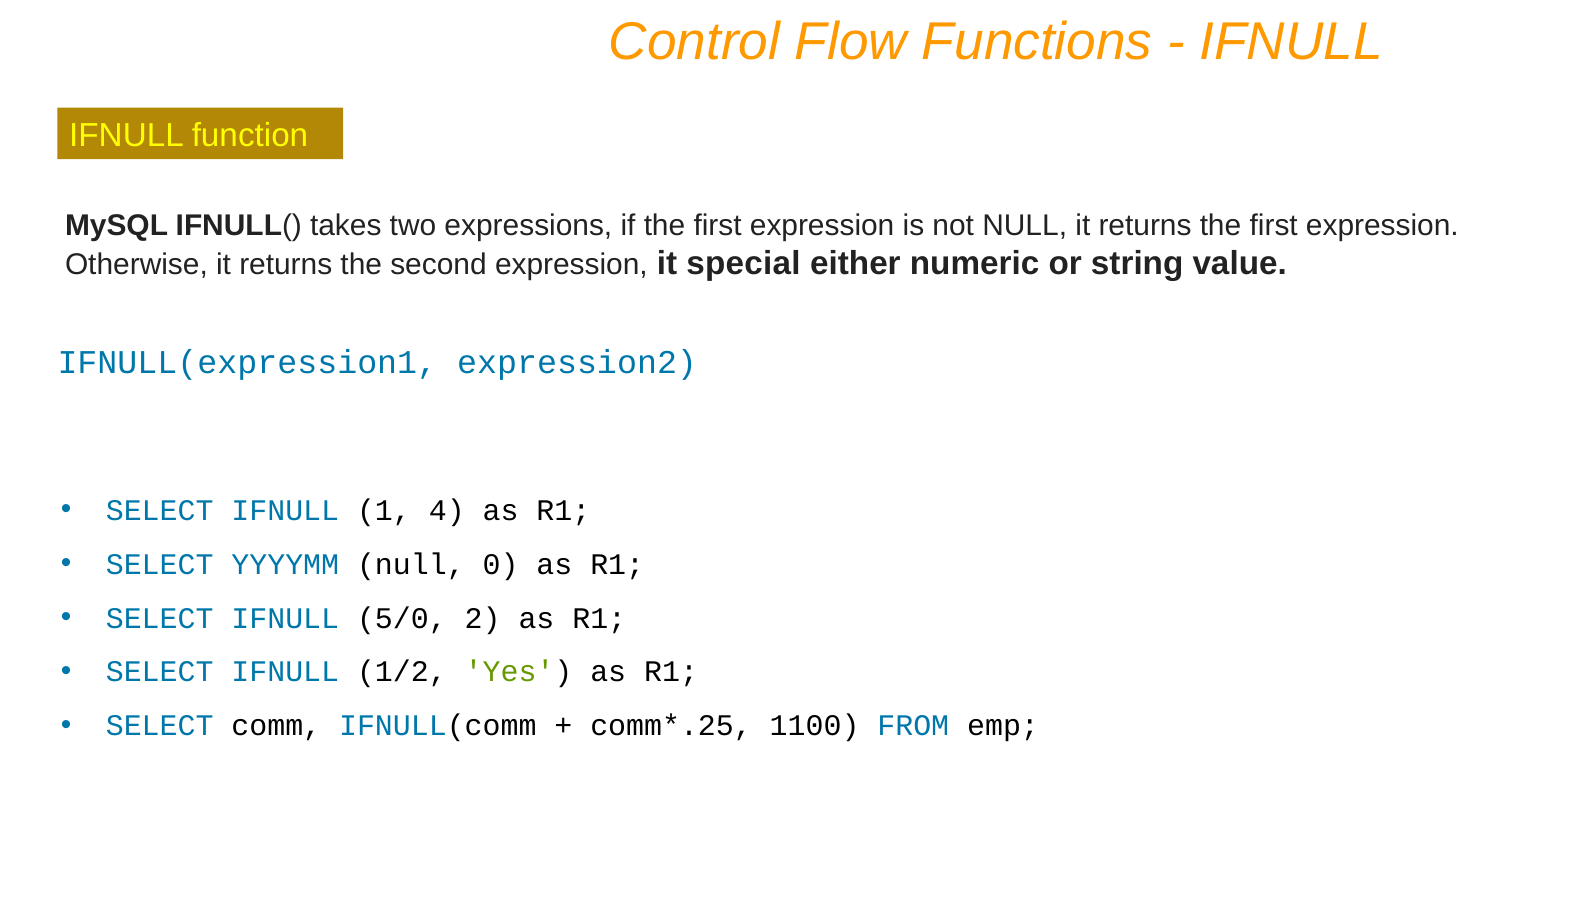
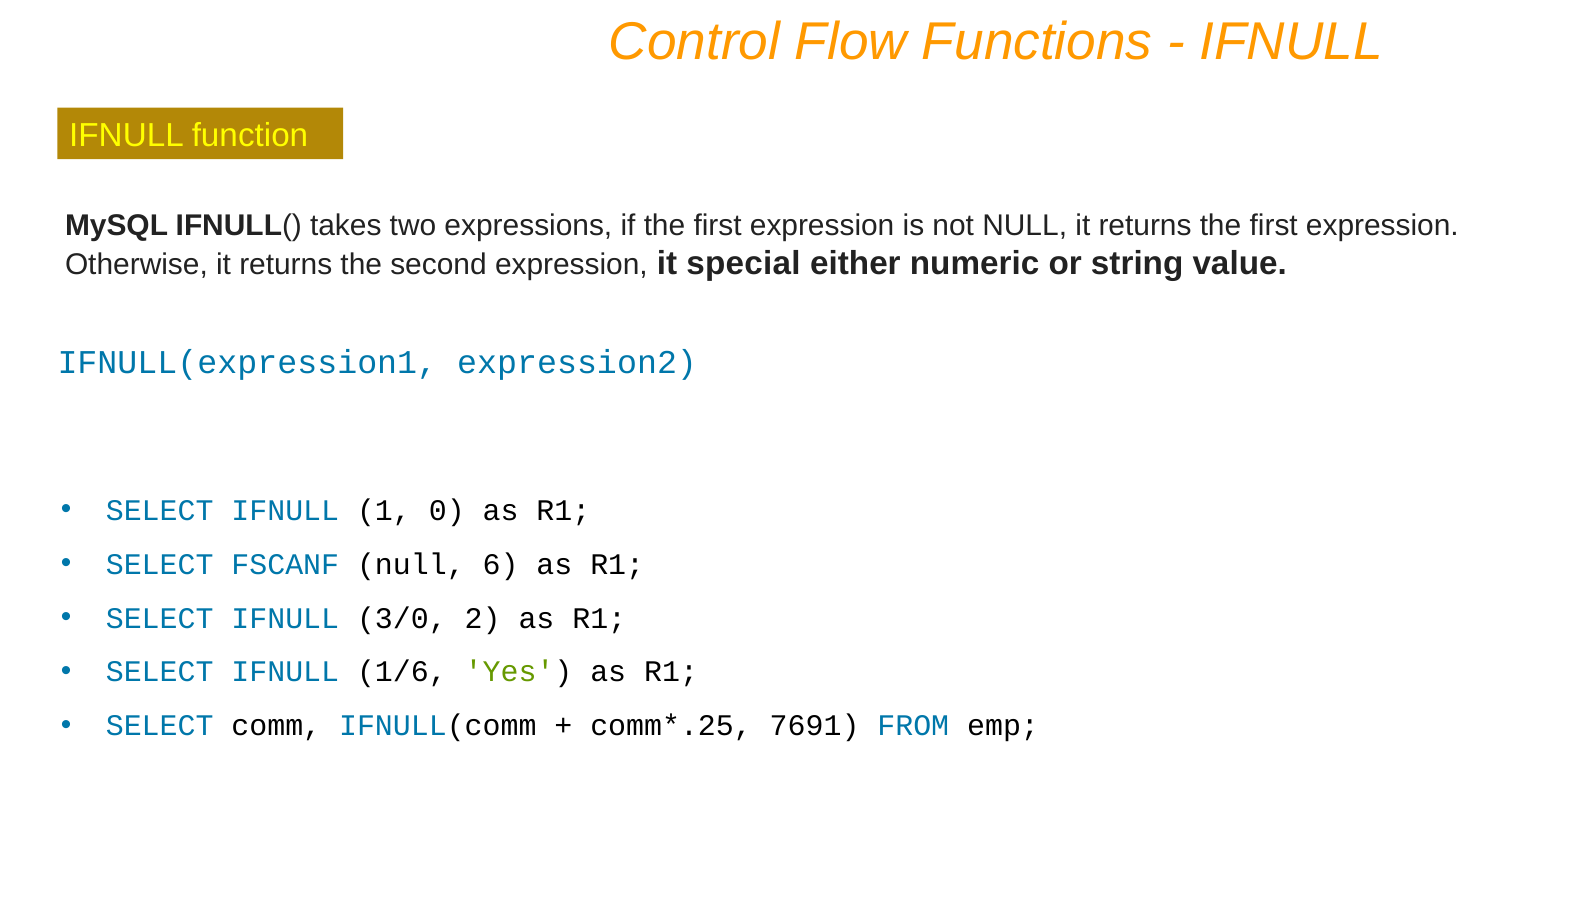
4: 4 -> 0
YYYYMM: YYYYMM -> FSCANF
0: 0 -> 6
5/0: 5/0 -> 3/0
1/2: 1/2 -> 1/6
1100: 1100 -> 7691
